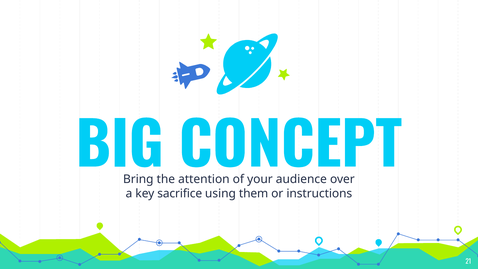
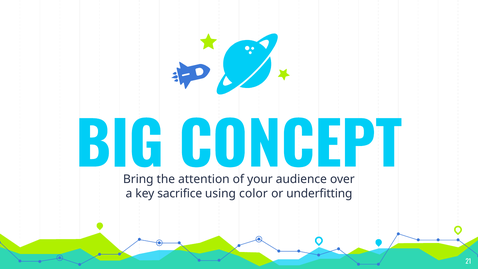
them: them -> color
instructions: instructions -> underfitting
